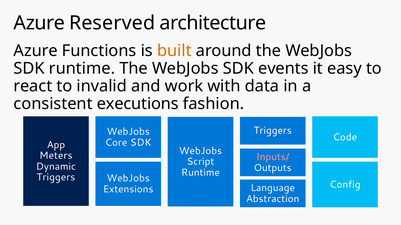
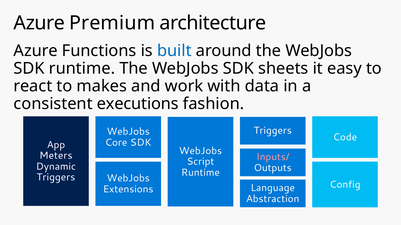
Reserved: Reserved -> Premium
built colour: orange -> blue
events: events -> sheets
invalid: invalid -> makes
